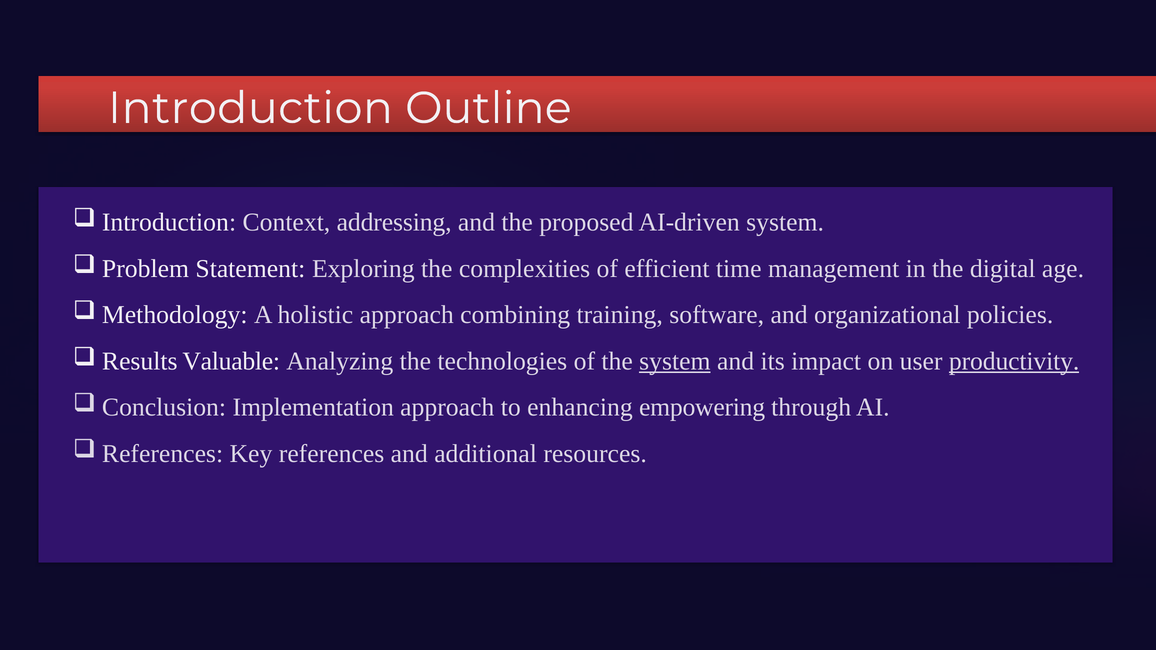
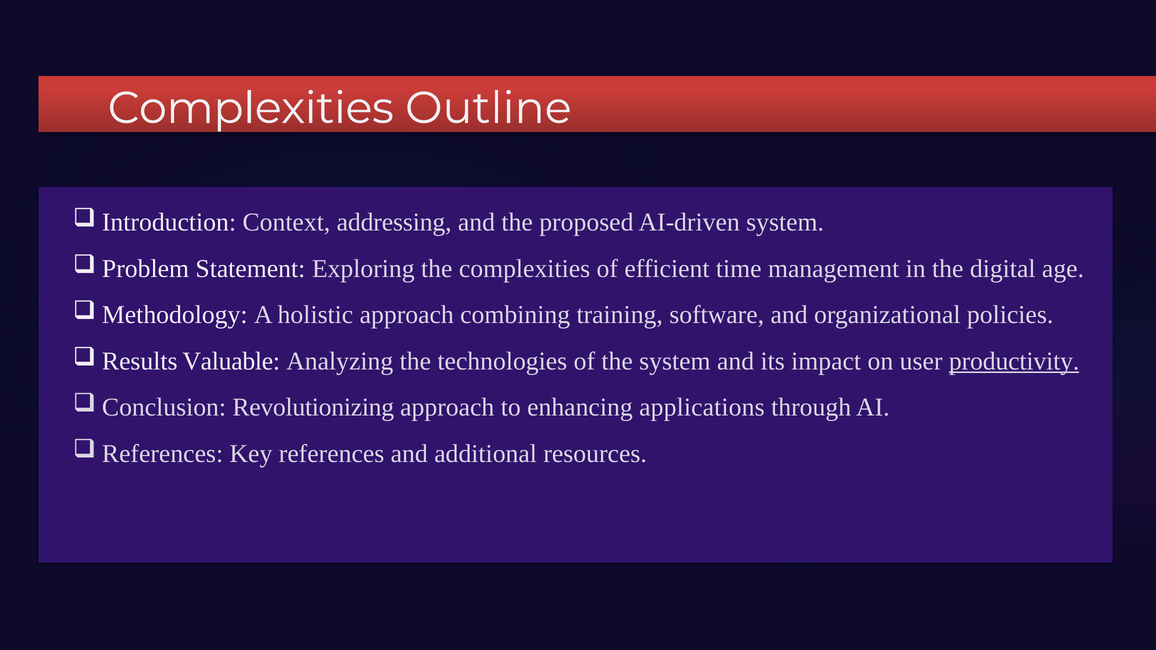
Introduction at (250, 108): Introduction -> Complexities
system at (675, 361) underline: present -> none
Implementation: Implementation -> Revolutionizing
empowering: empowering -> applications
